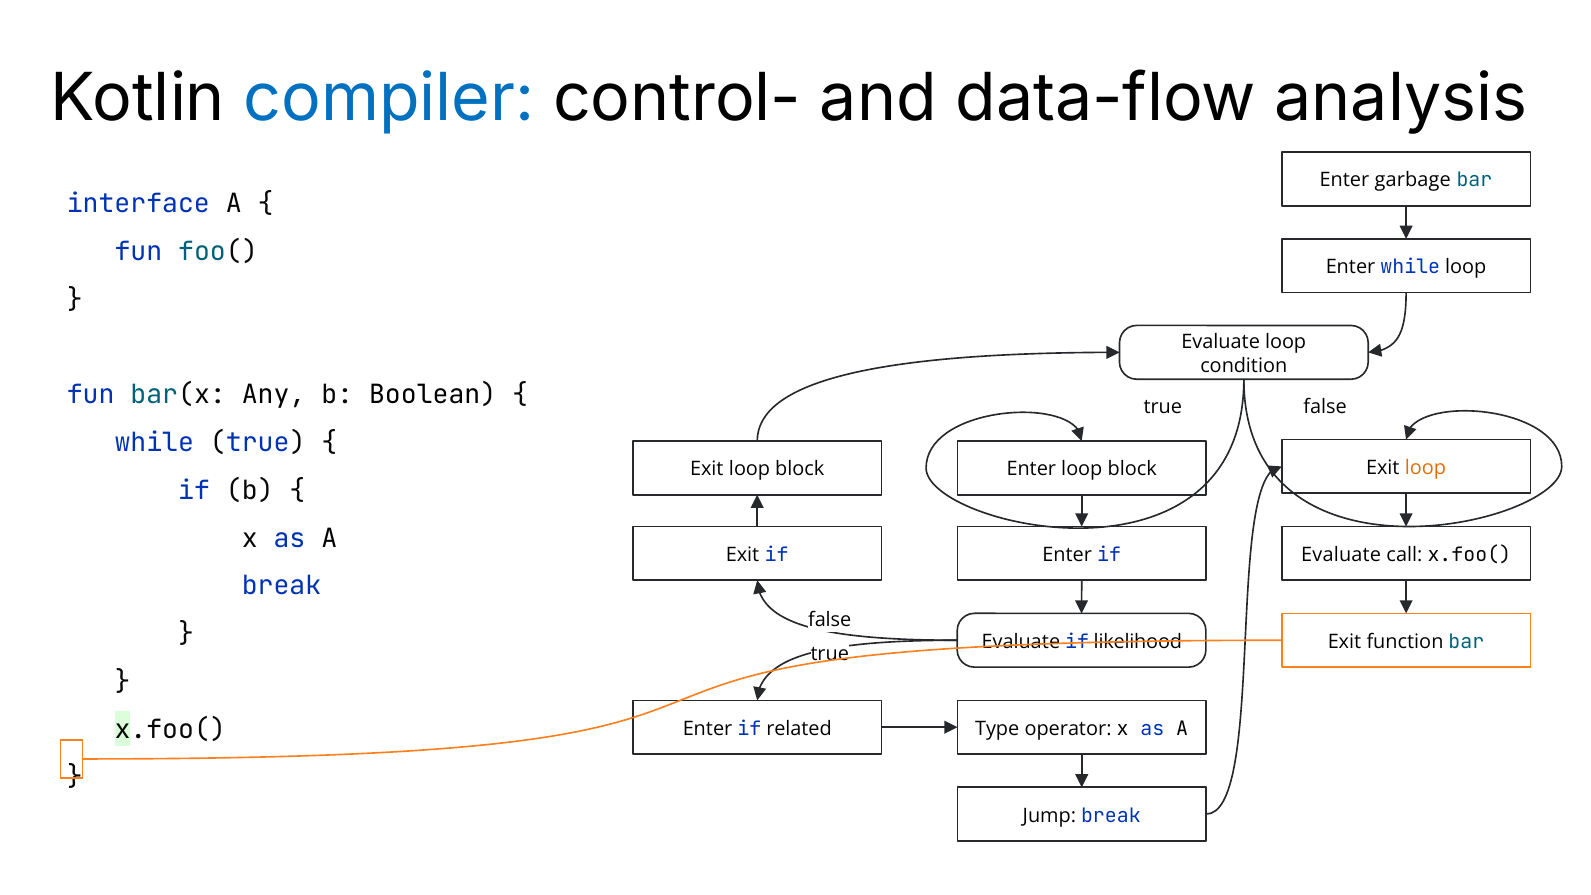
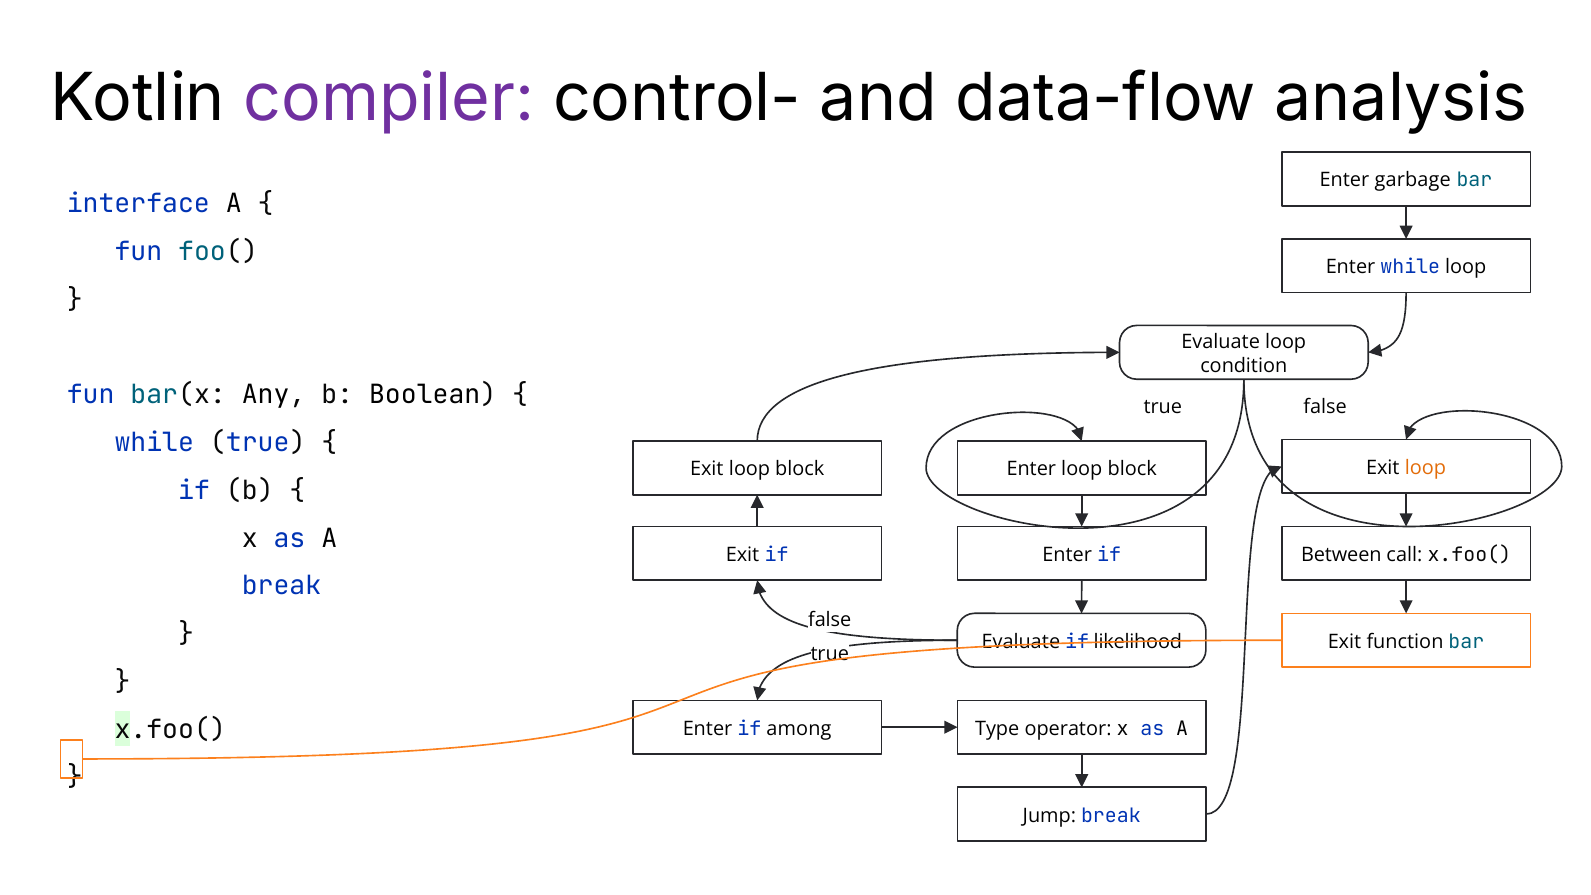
compiler colour: blue -> purple
Evaluate at (1341, 555): Evaluate -> Between
related: related -> among
